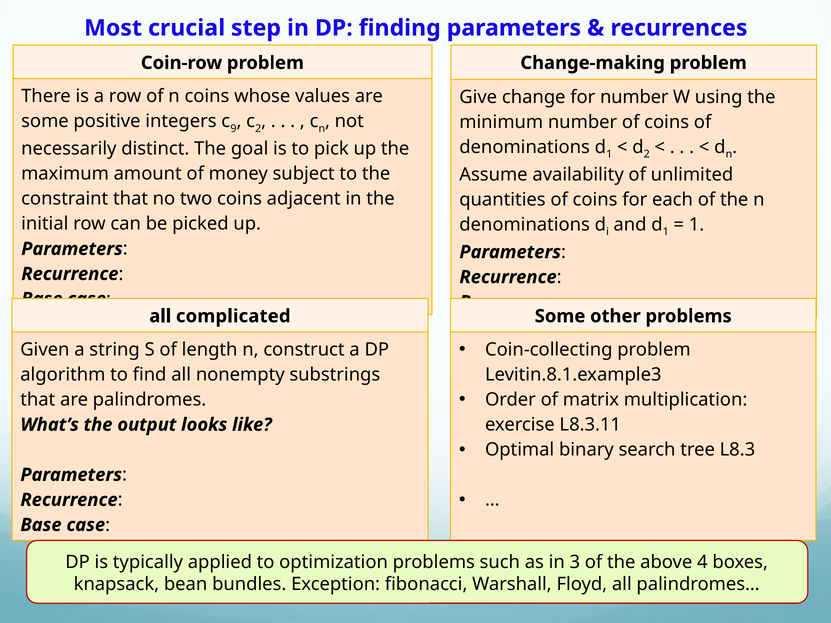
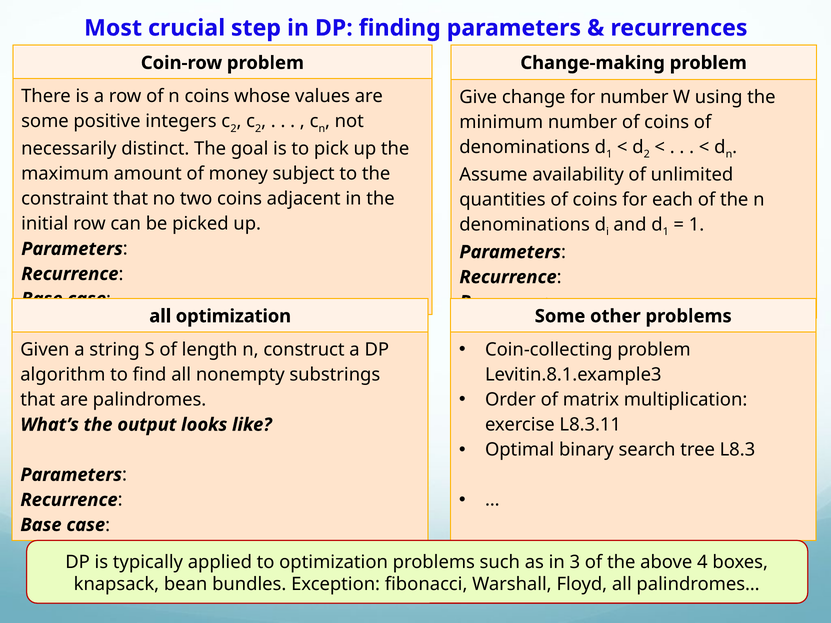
9 at (234, 129): 9 -> 2
all complicated: complicated -> optimization
